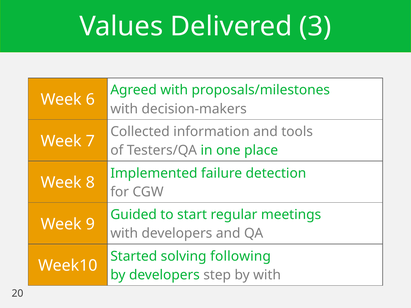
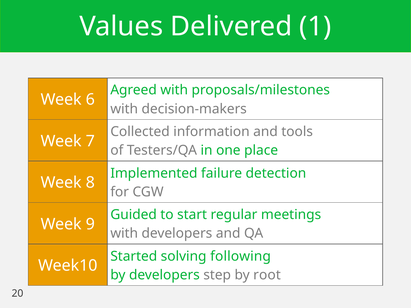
3: 3 -> 1
by with: with -> root
